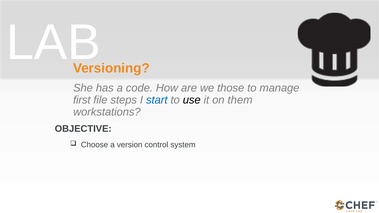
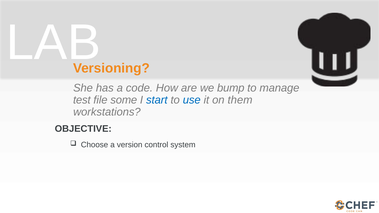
those: those -> bump
first: first -> test
steps: steps -> some
use colour: black -> blue
